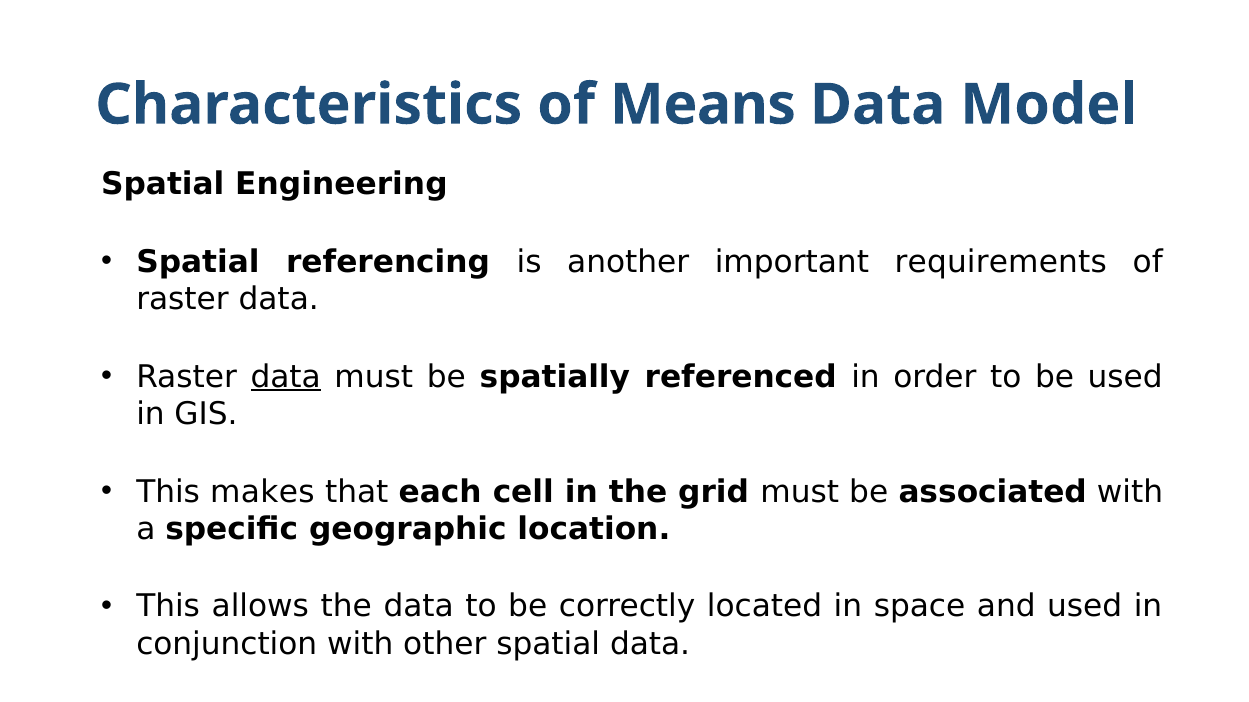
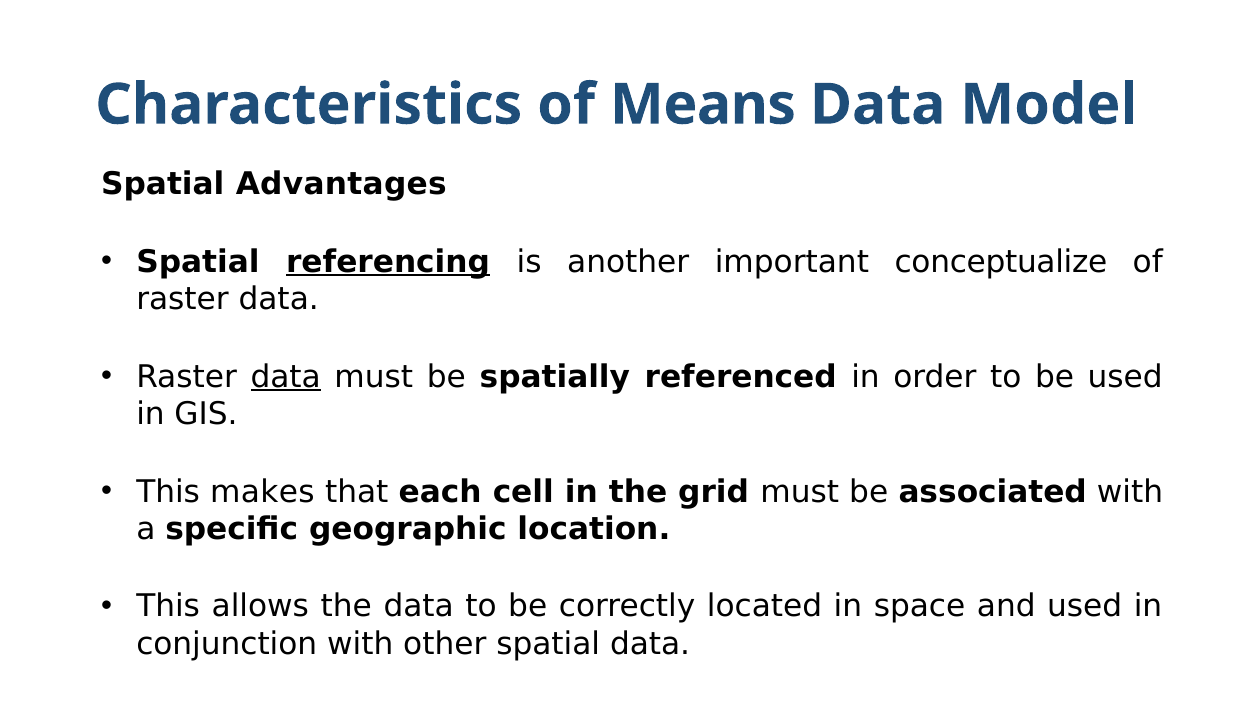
Engineering: Engineering -> Advantages
referencing underline: none -> present
requirements: requirements -> conceptualize
